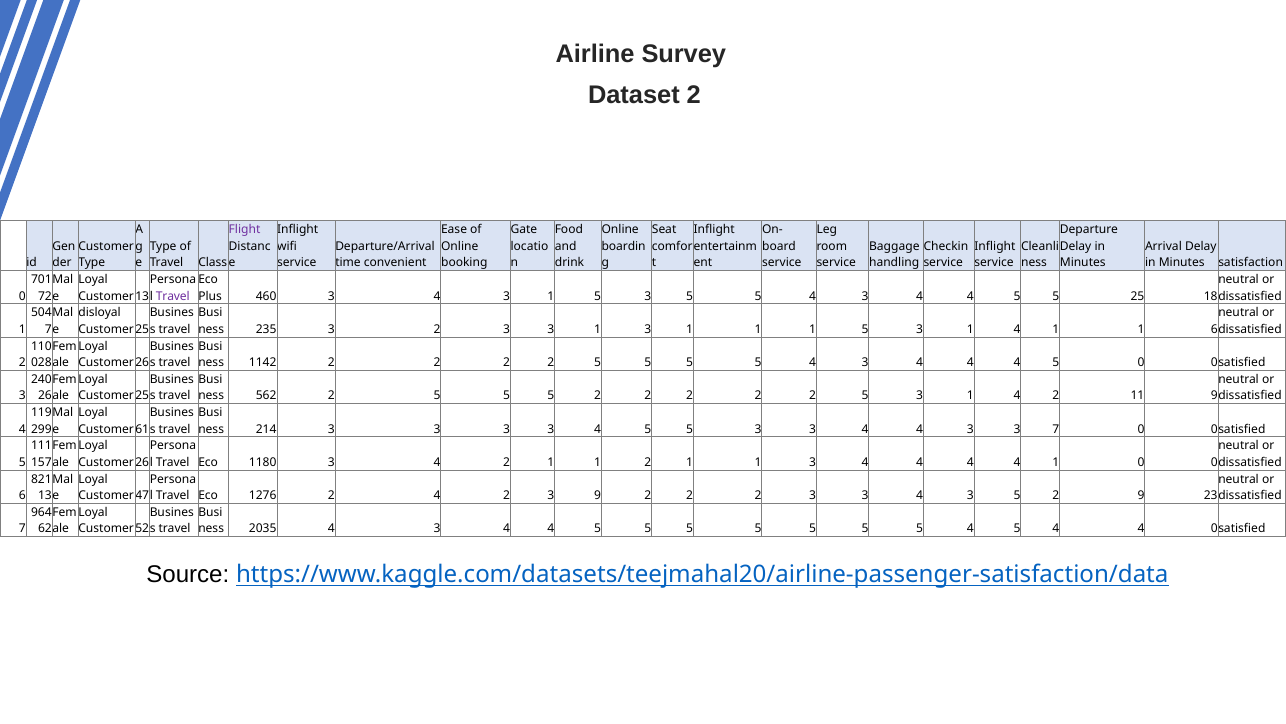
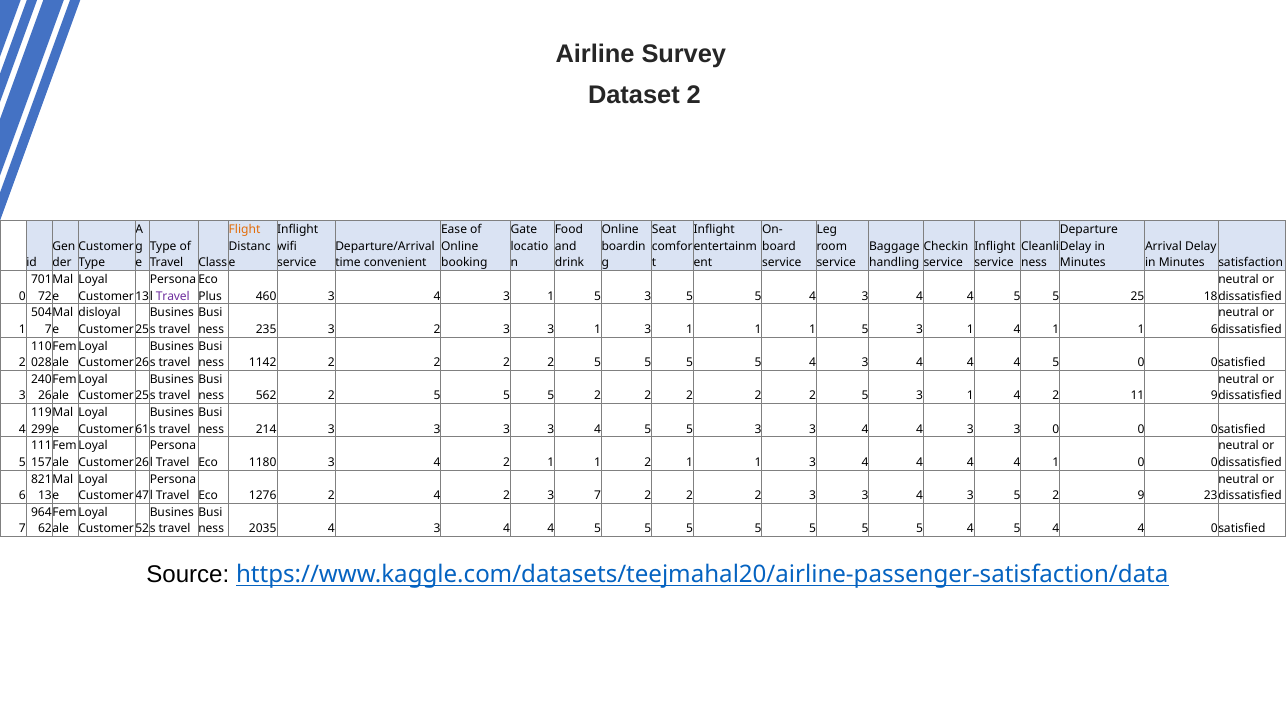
Flight colour: purple -> orange
3 7: 7 -> 0
3 9: 9 -> 7
